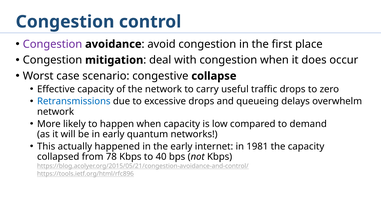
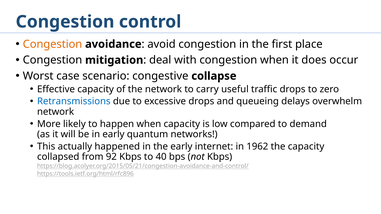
Congestion at (53, 44) colour: purple -> orange
1981: 1981 -> 1962
78: 78 -> 92
